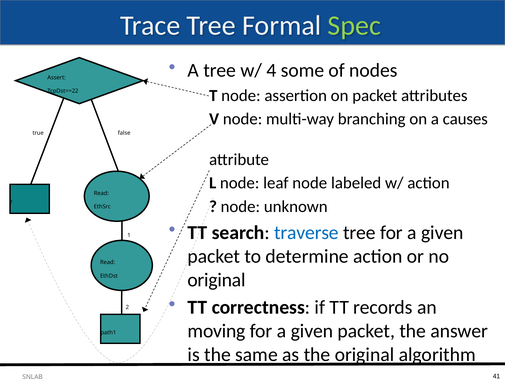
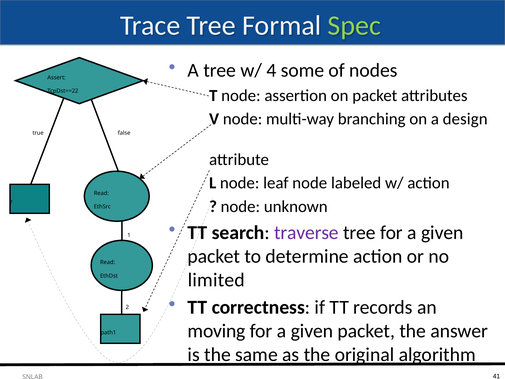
causes: causes -> design
traverse colour: blue -> purple
original at (217, 280): original -> limited
